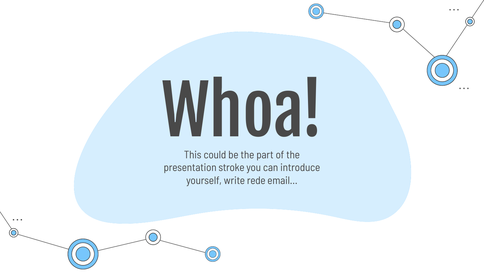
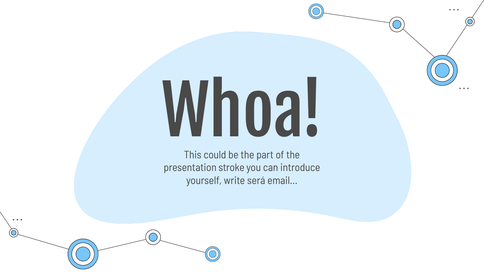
rede: rede -> será
